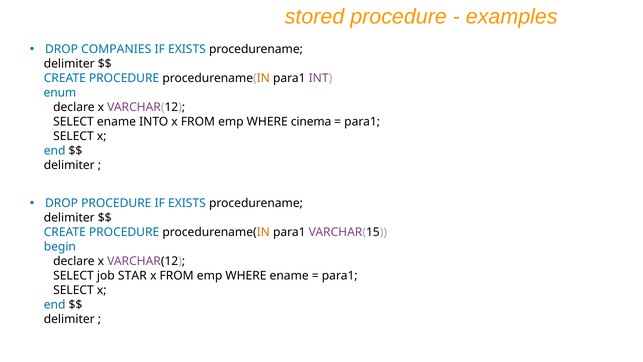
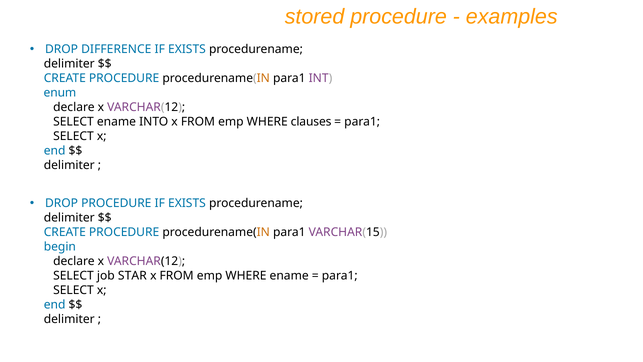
COMPANIES: COMPANIES -> DIFFERENCE
cinema: cinema -> clauses
